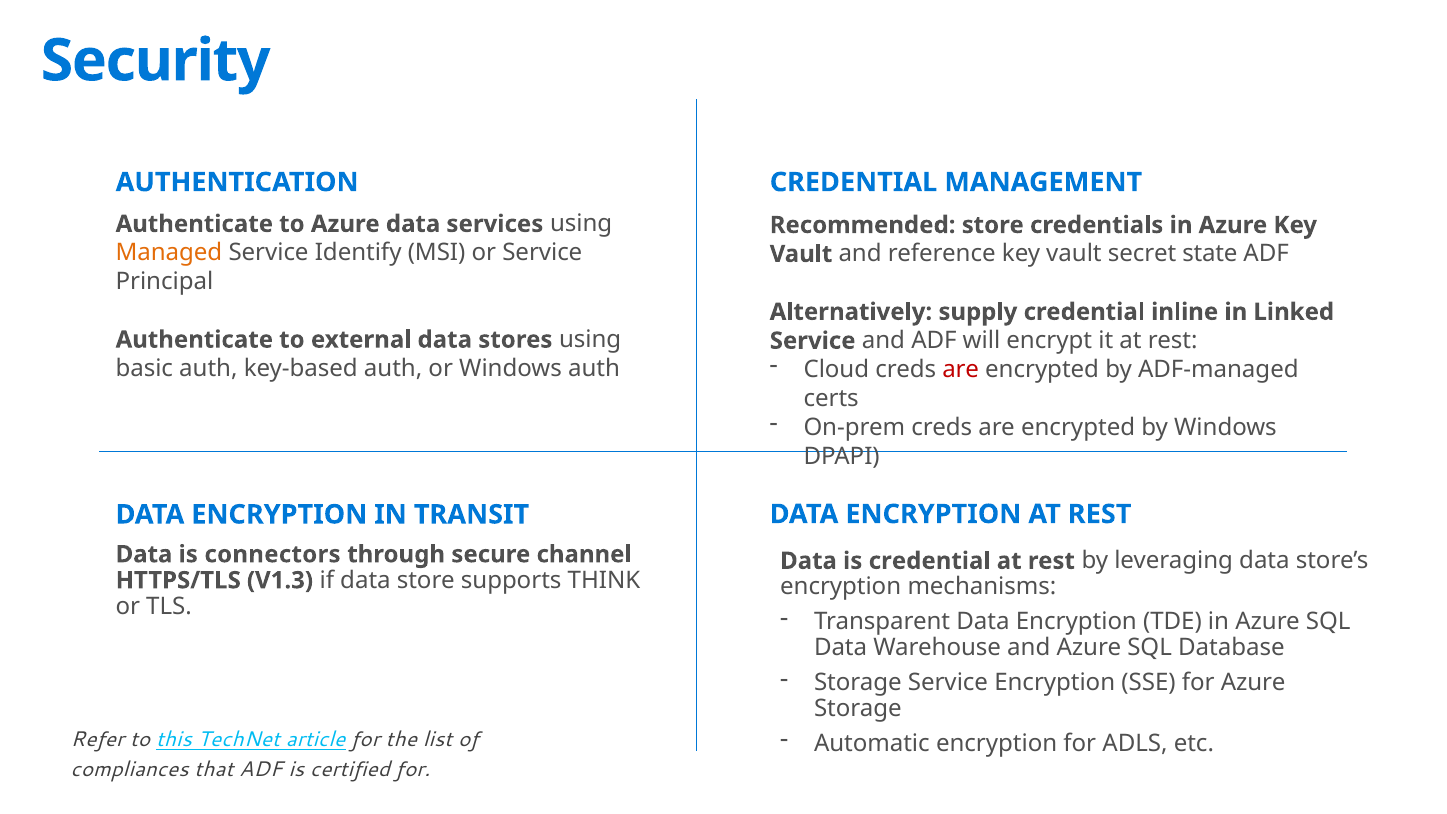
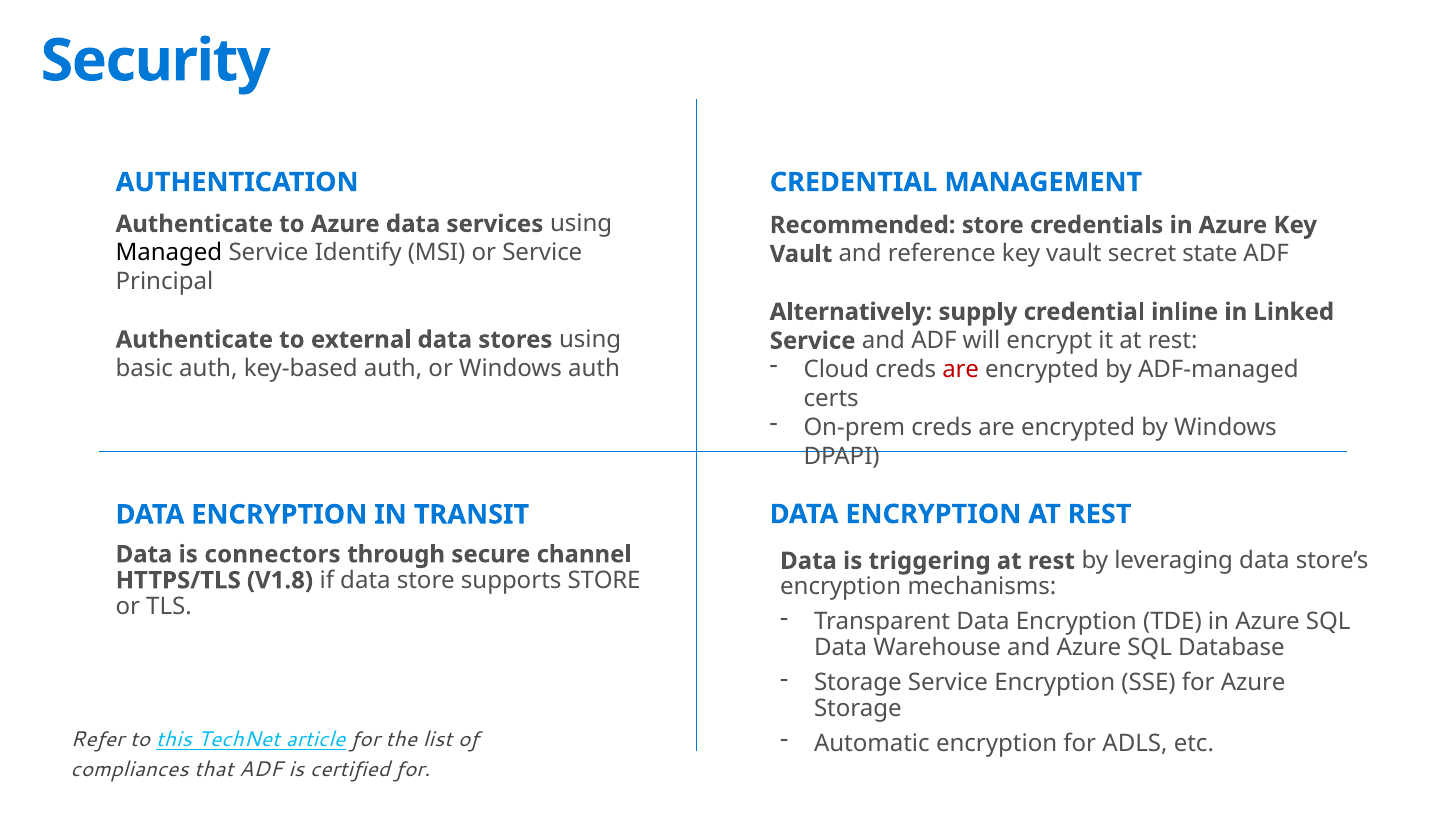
Managed colour: orange -> black
is credential: credential -> triggering
V1.3: V1.3 -> V1.8
supports THINK: THINK -> STORE
